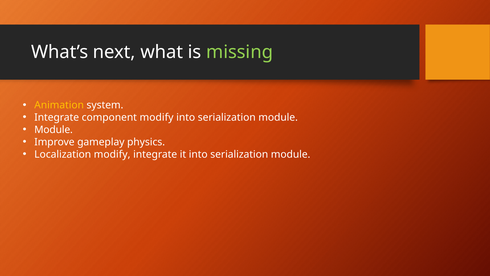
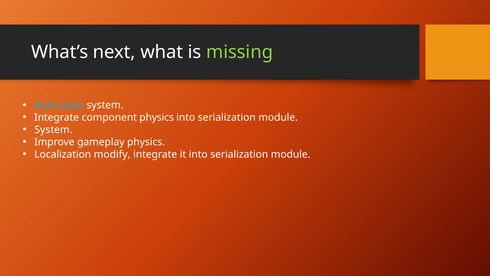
Animation colour: yellow -> light blue
component modify: modify -> physics
Module at (54, 130): Module -> System
